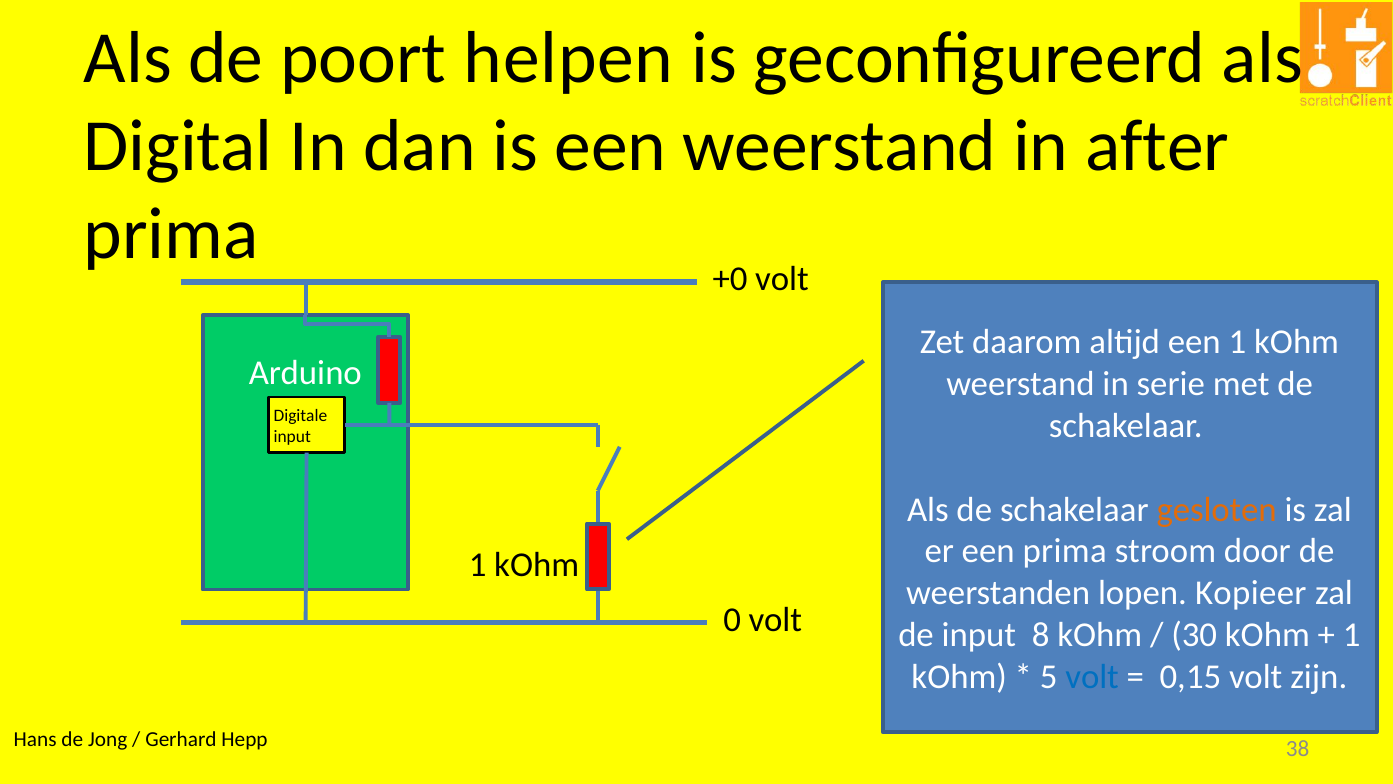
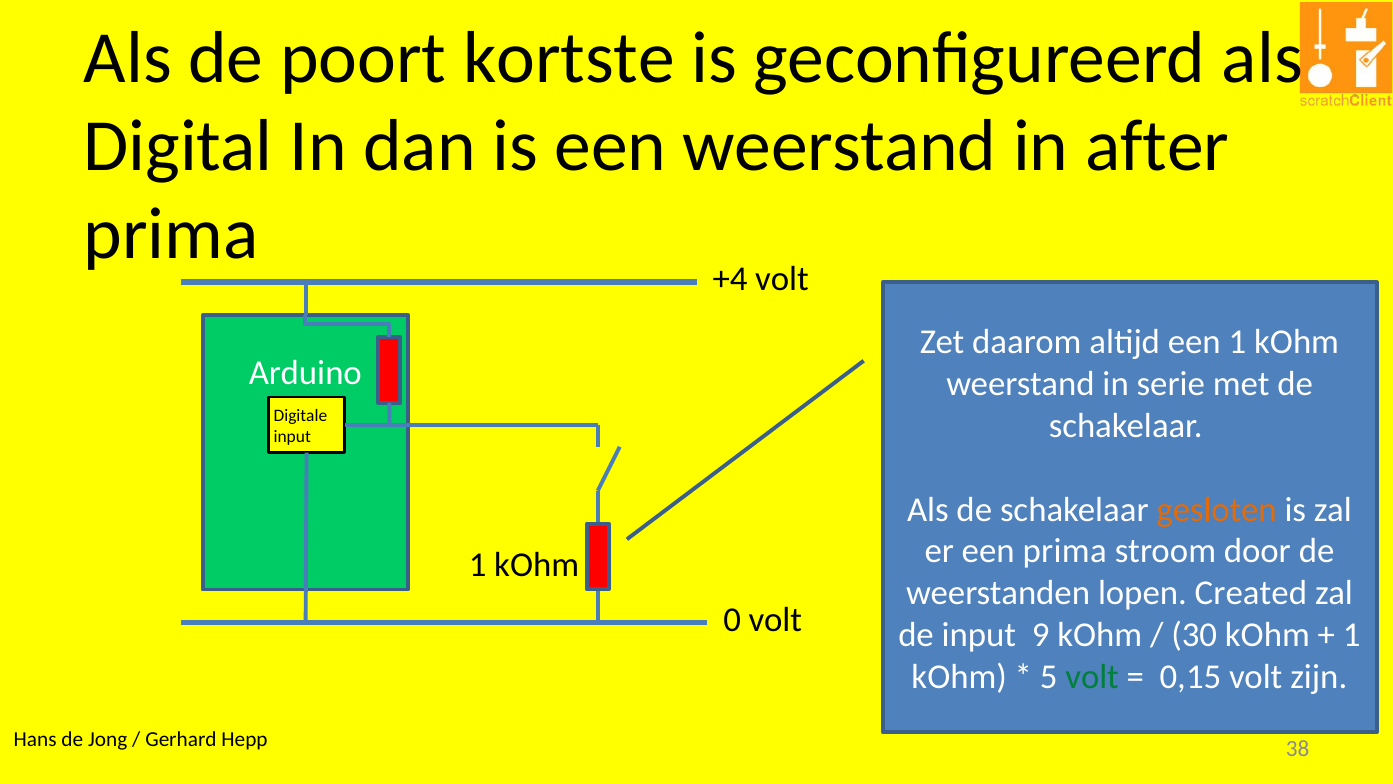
helpen: helpen -> kortste
+0: +0 -> +4
Kopieer: Kopieer -> Created
8: 8 -> 9
volt at (1092, 677) colour: blue -> green
